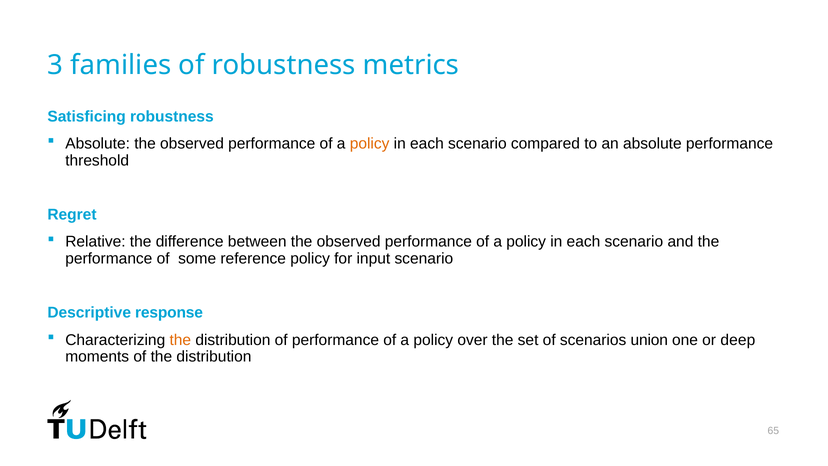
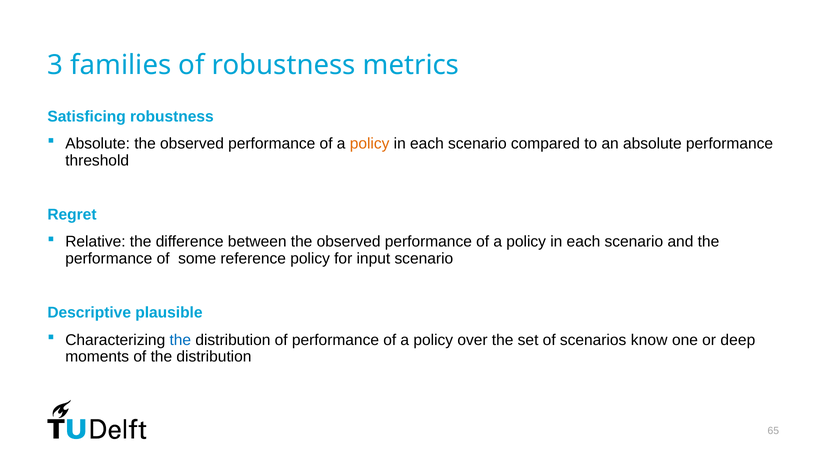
response: response -> plausible
the at (180, 340) colour: orange -> blue
union: union -> know
